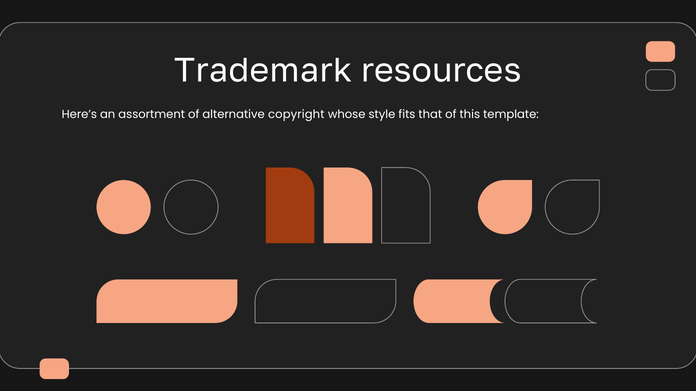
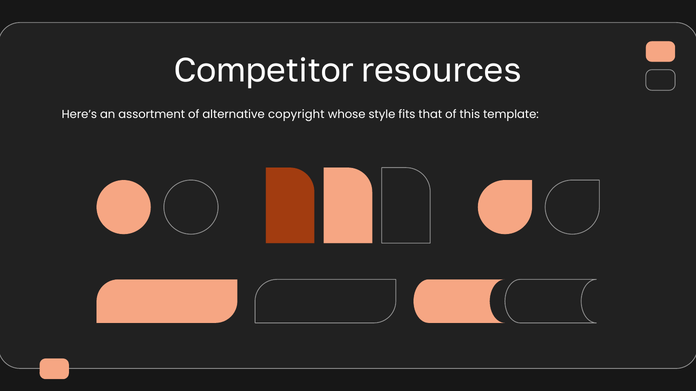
Trademark: Trademark -> Competitor
